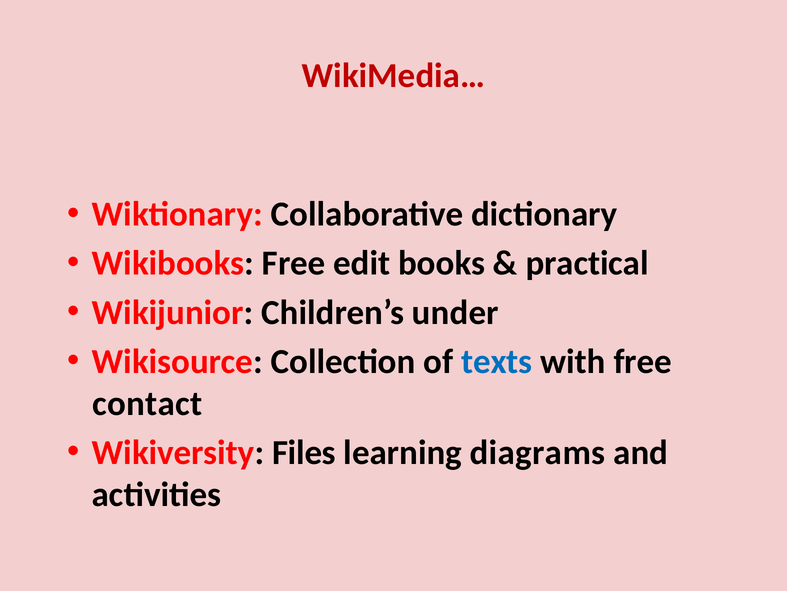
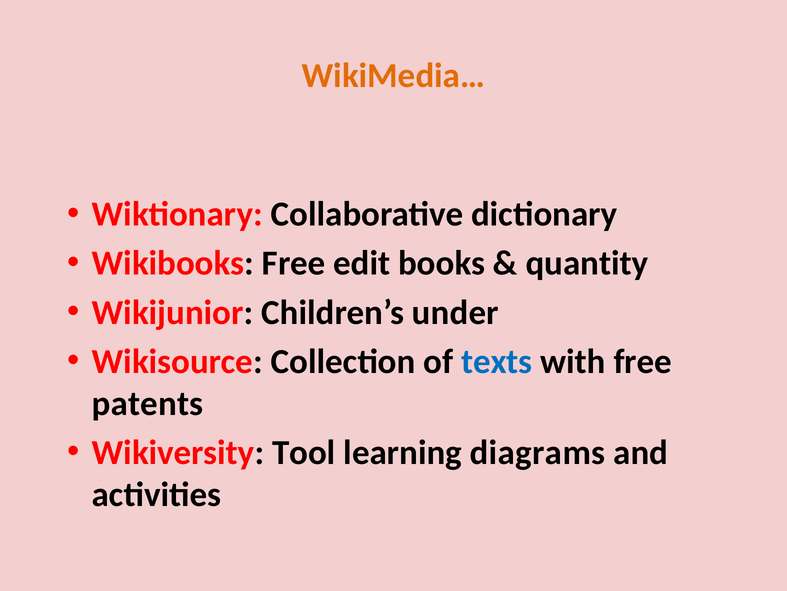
WikiMedia… colour: red -> orange
practical: practical -> quantity
contact: contact -> patents
Files: Files -> Tool
